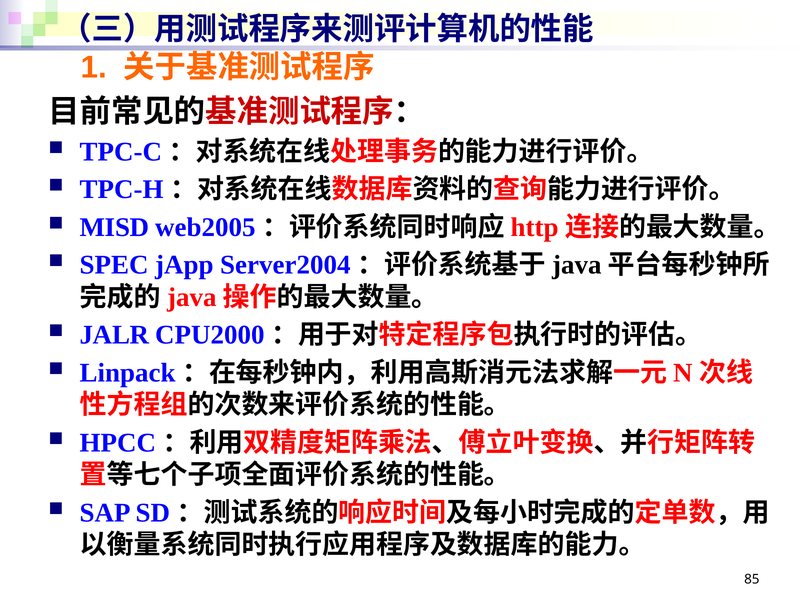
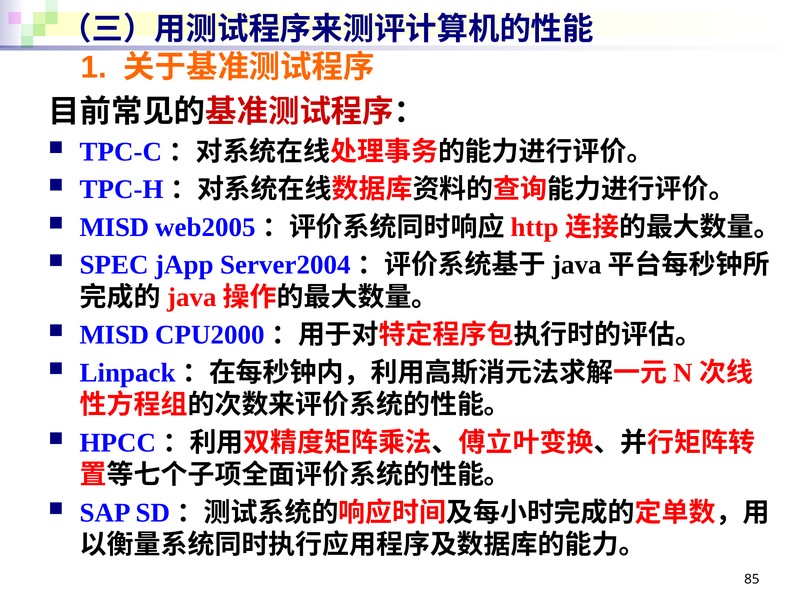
JALR at (114, 335): JALR -> MISD
